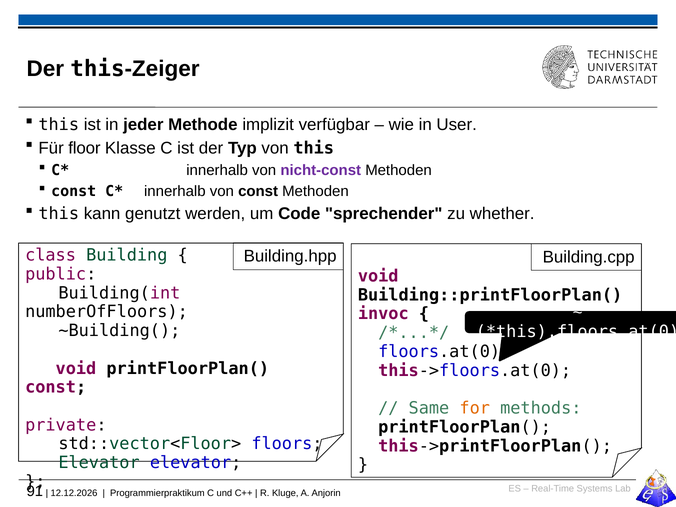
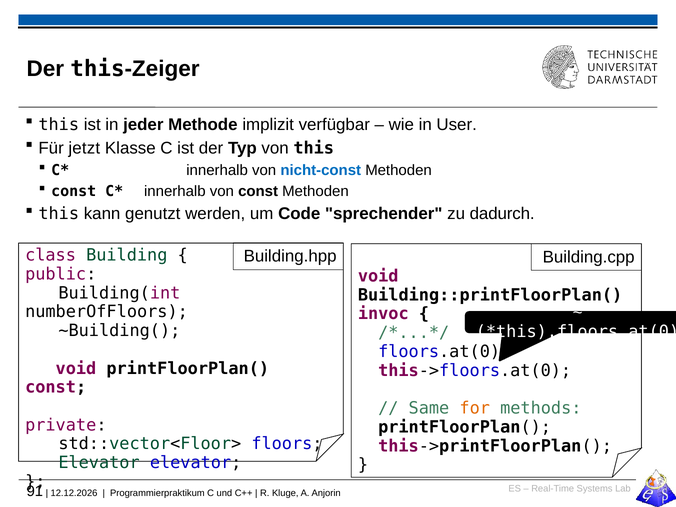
floor: floor -> jetzt
nicht-const colour: purple -> blue
whether: whether -> dadurch
